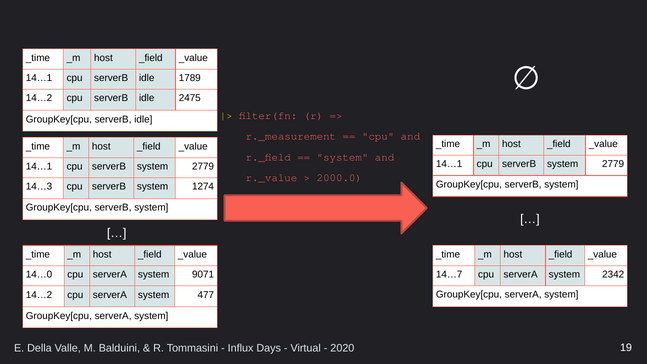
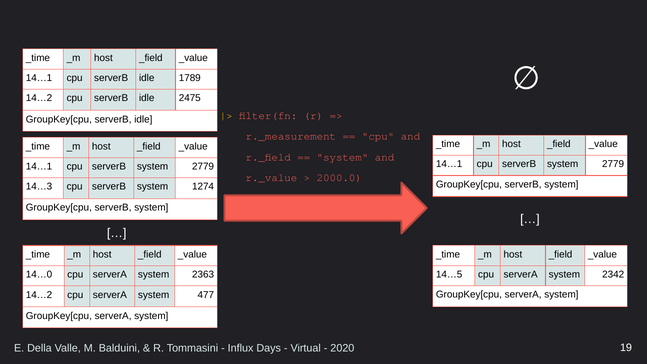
14…7: 14…7 -> 14…5
9071: 9071 -> 2363
